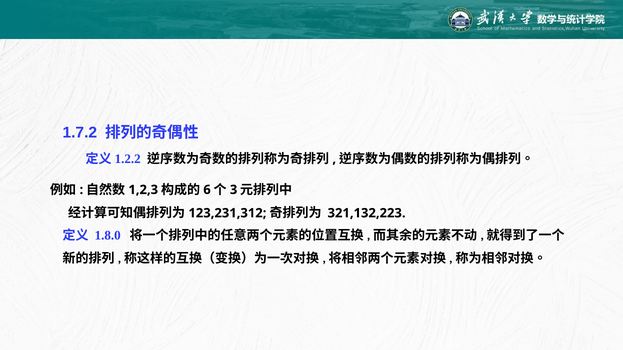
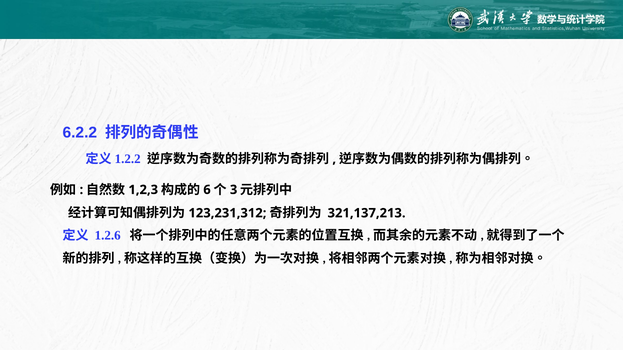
1.7.2: 1.7.2 -> 6.2.2
321,132,223: 321,132,223 -> 321,137,213
1.8.0: 1.8.0 -> 1.2.6
